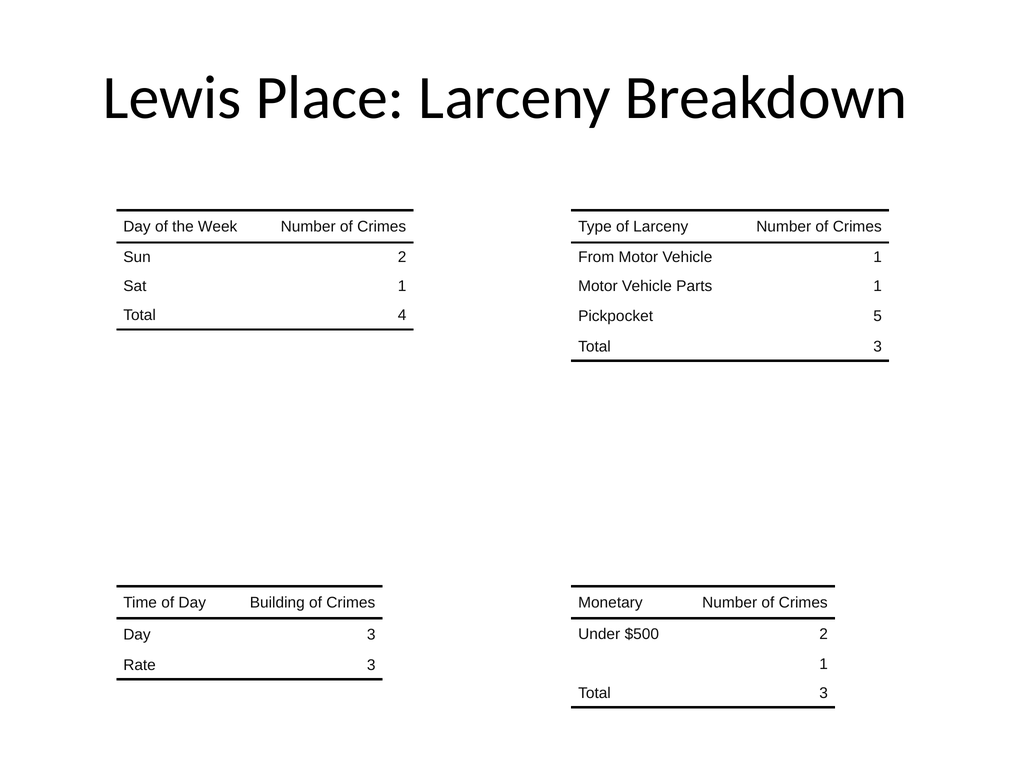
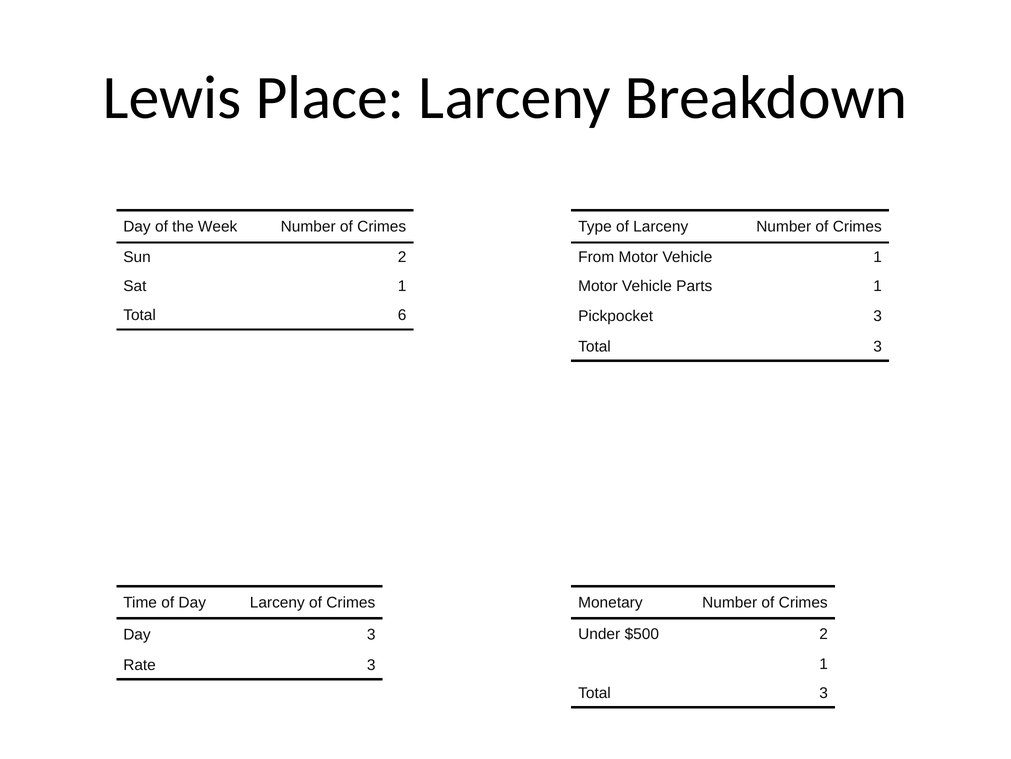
4: 4 -> 6
Pickpocket 5: 5 -> 3
Day Building: Building -> Larceny
